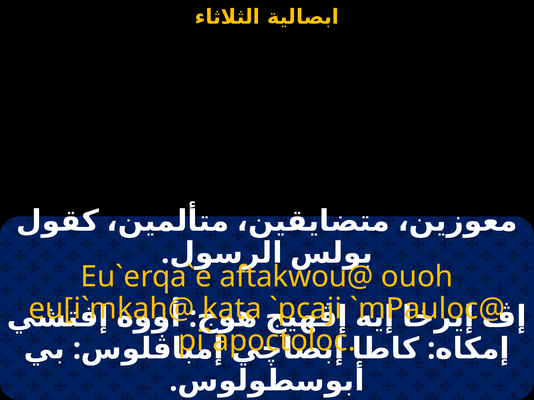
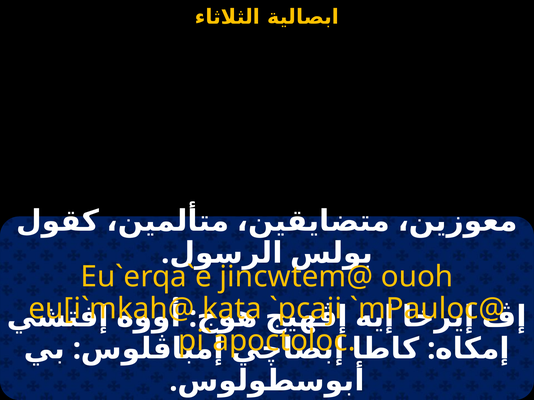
aftakwou@: aftakwou@ -> jincwtem@
